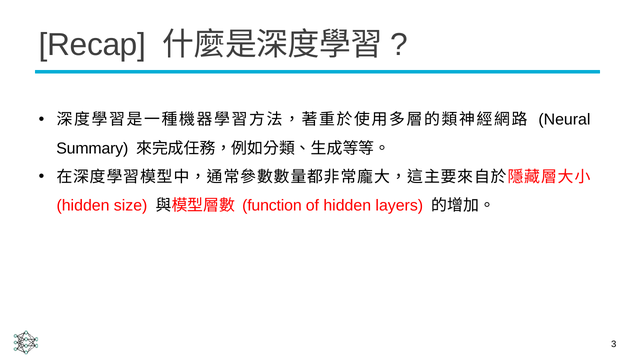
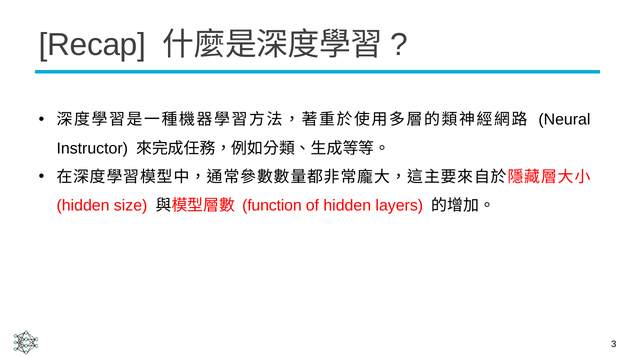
Summary: Summary -> Instructor
